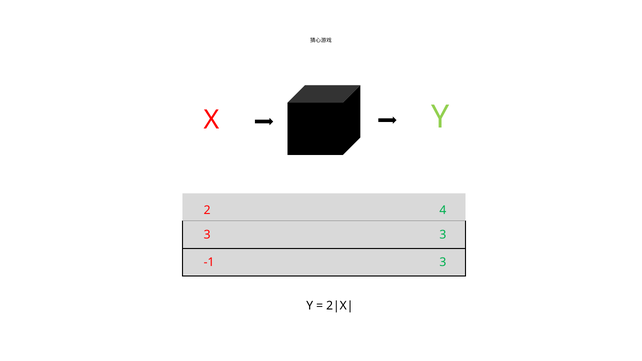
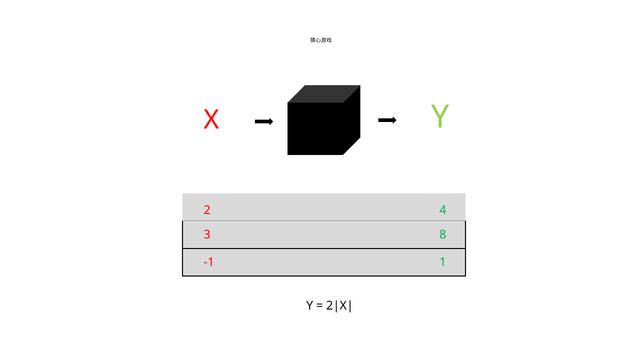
3 3: 3 -> 8
-1 3: 3 -> 1
